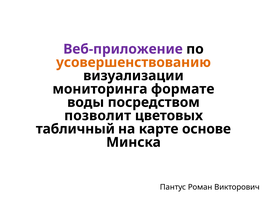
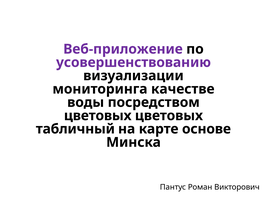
усовершенствованию colour: orange -> purple
формате: формате -> качестве
позволит at (98, 116): позволит -> цветовых
